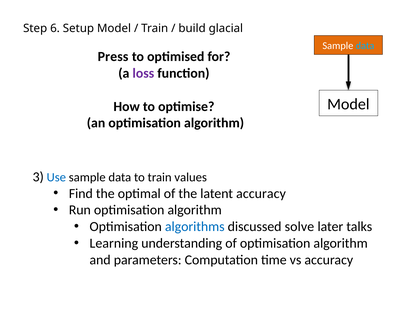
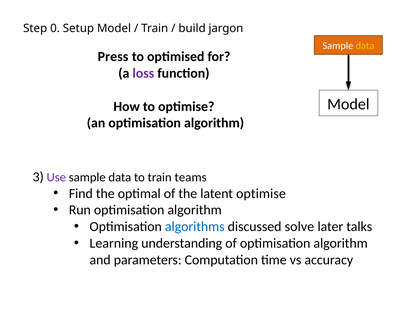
6: 6 -> 0
glacial: glacial -> jargon
data at (365, 46) colour: light blue -> yellow
Use colour: blue -> purple
values: values -> teams
latent accuracy: accuracy -> optimise
